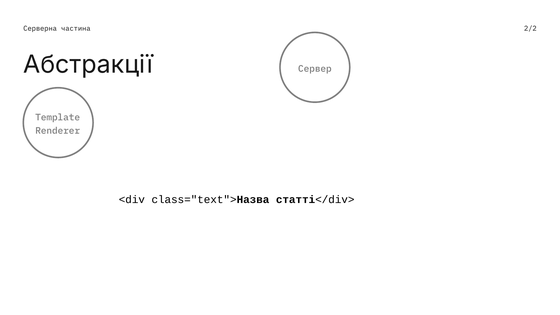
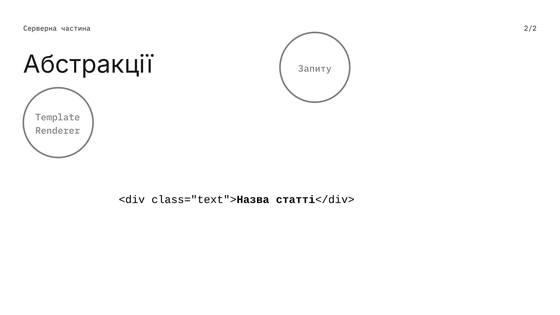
Сервер: Сервер -> Запиту
